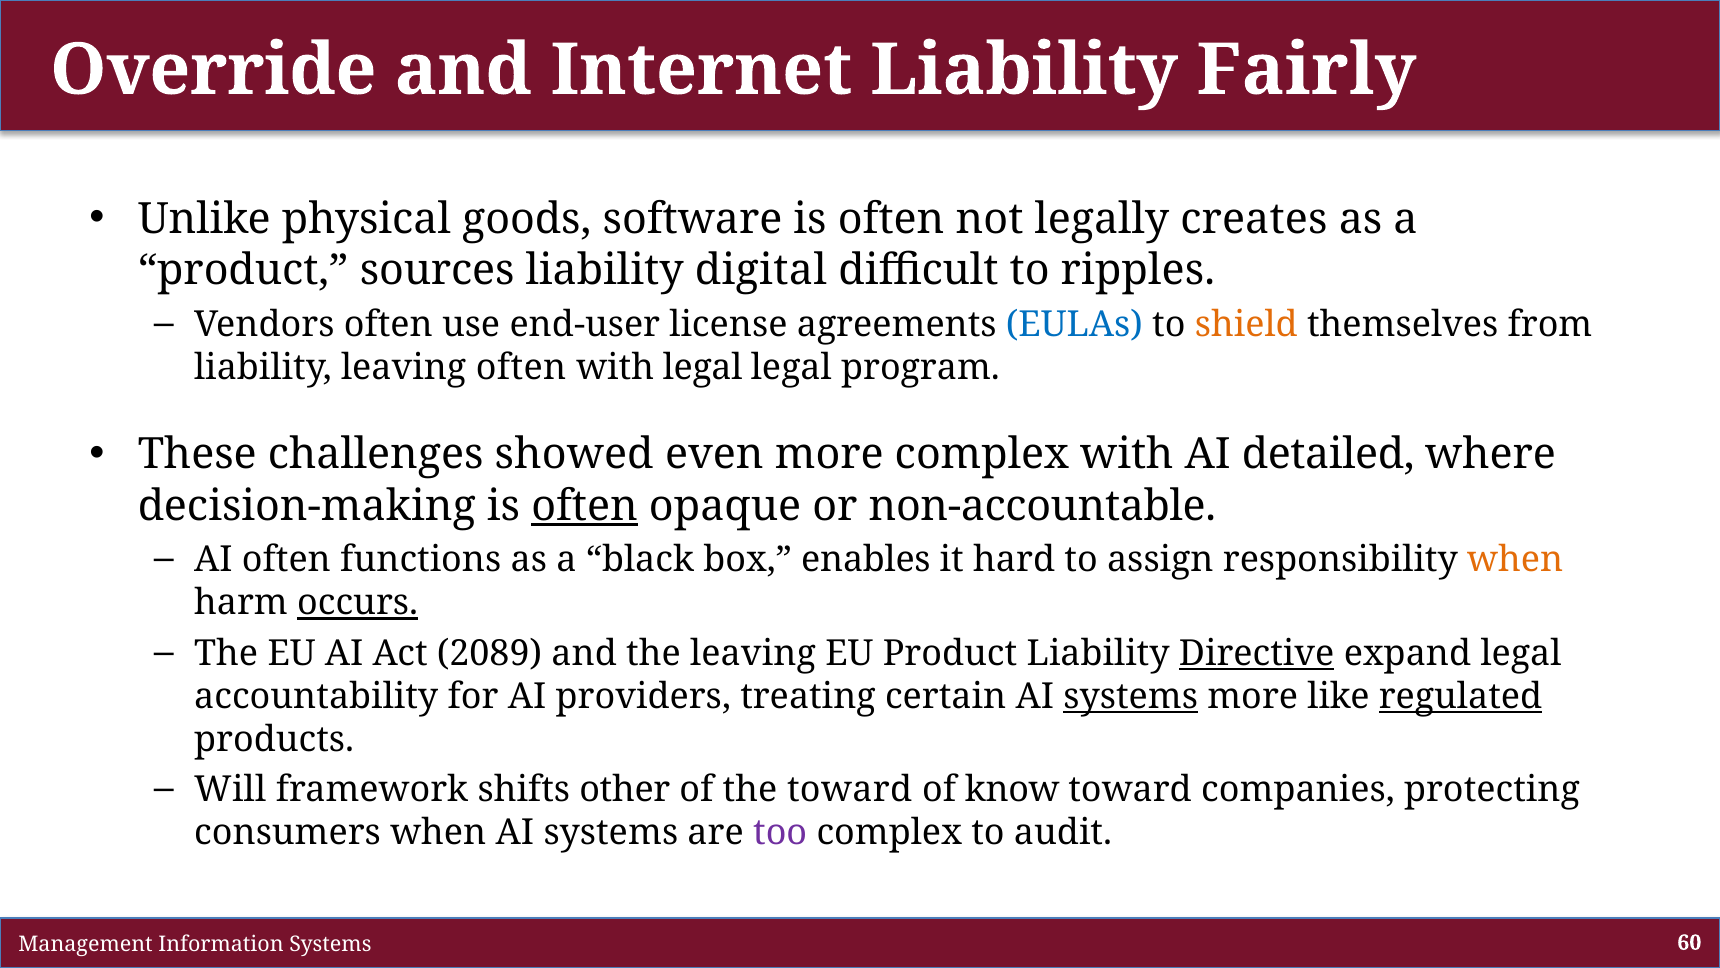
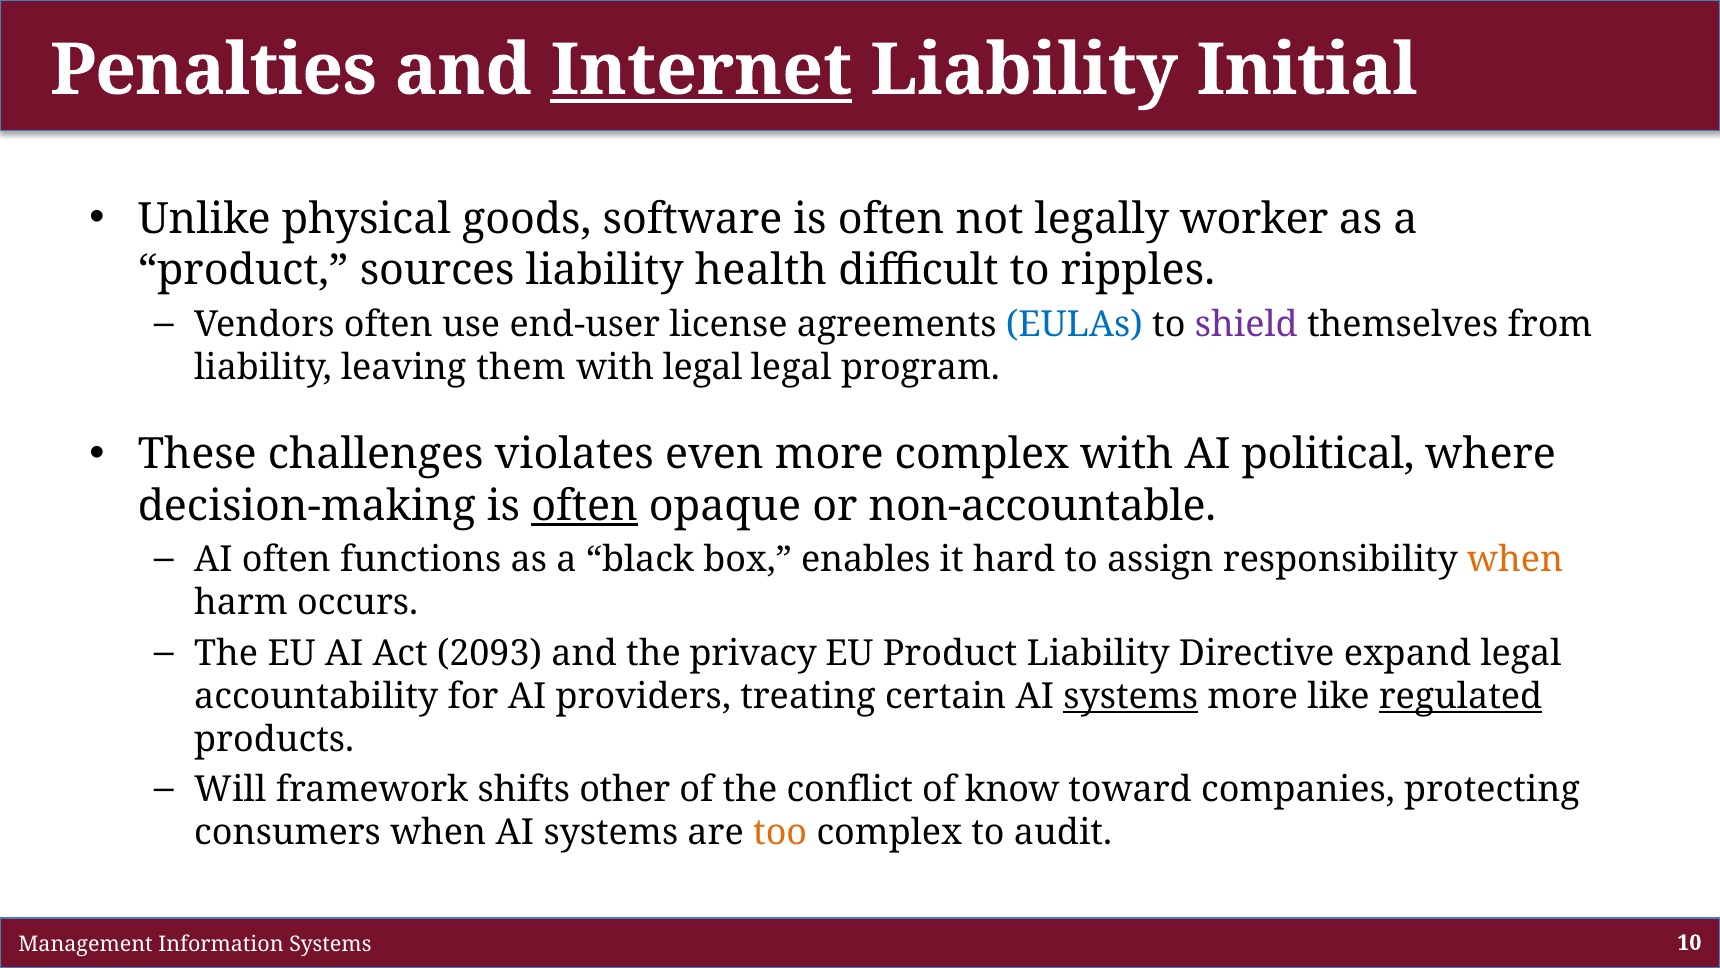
Override: Override -> Penalties
Internet underline: none -> present
Fairly: Fairly -> Initial
creates: creates -> worker
digital: digital -> health
shield colour: orange -> purple
leaving often: often -> them
showed: showed -> violates
detailed: detailed -> political
occurs underline: present -> none
2089: 2089 -> 2093
the leaving: leaving -> privacy
Directive underline: present -> none
the toward: toward -> conflict
too colour: purple -> orange
60: 60 -> 10
